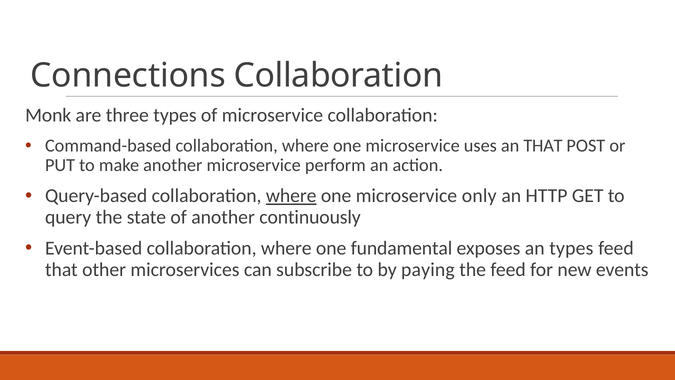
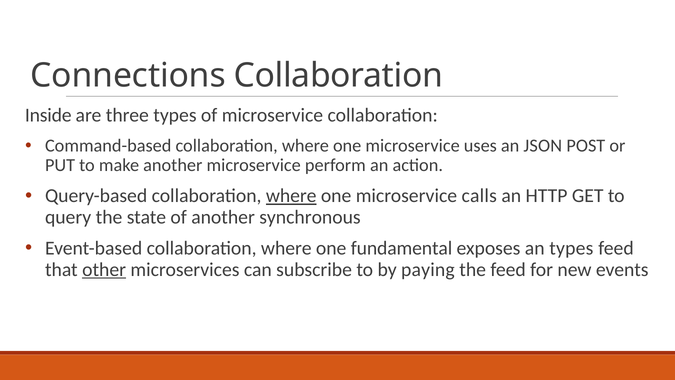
Monk: Monk -> Inside
an THAT: THAT -> JSON
only: only -> calls
continuously: continuously -> synchronous
other underline: none -> present
